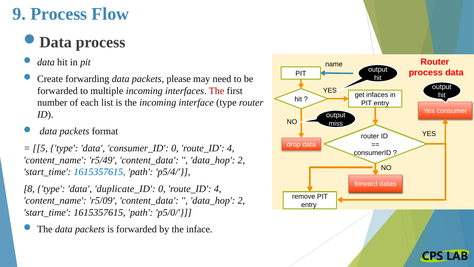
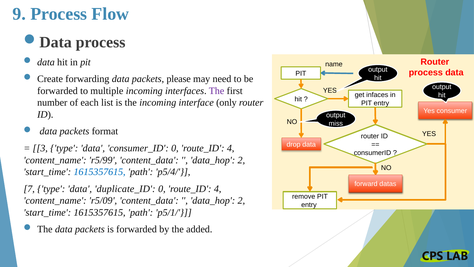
The at (217, 91) colour: red -> purple
interface type: type -> only
5: 5 -> 3
r5/49: r5/49 -> r5/99
8: 8 -> 7
p5/0/: p5/0/ -> p5/1/
inface: inface -> added
